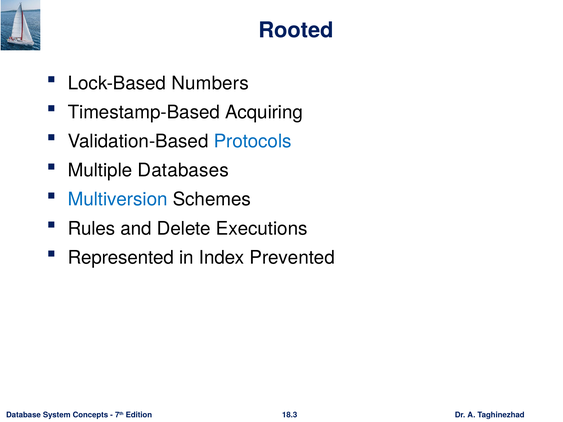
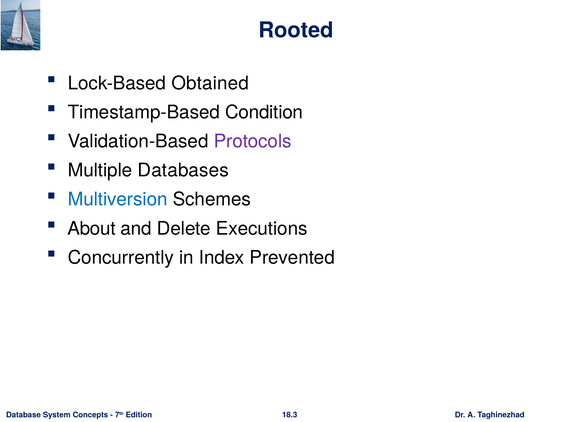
Numbers: Numbers -> Obtained
Acquiring: Acquiring -> Condition
Protocols colour: blue -> purple
Rules: Rules -> About
Represented: Represented -> Concurrently
